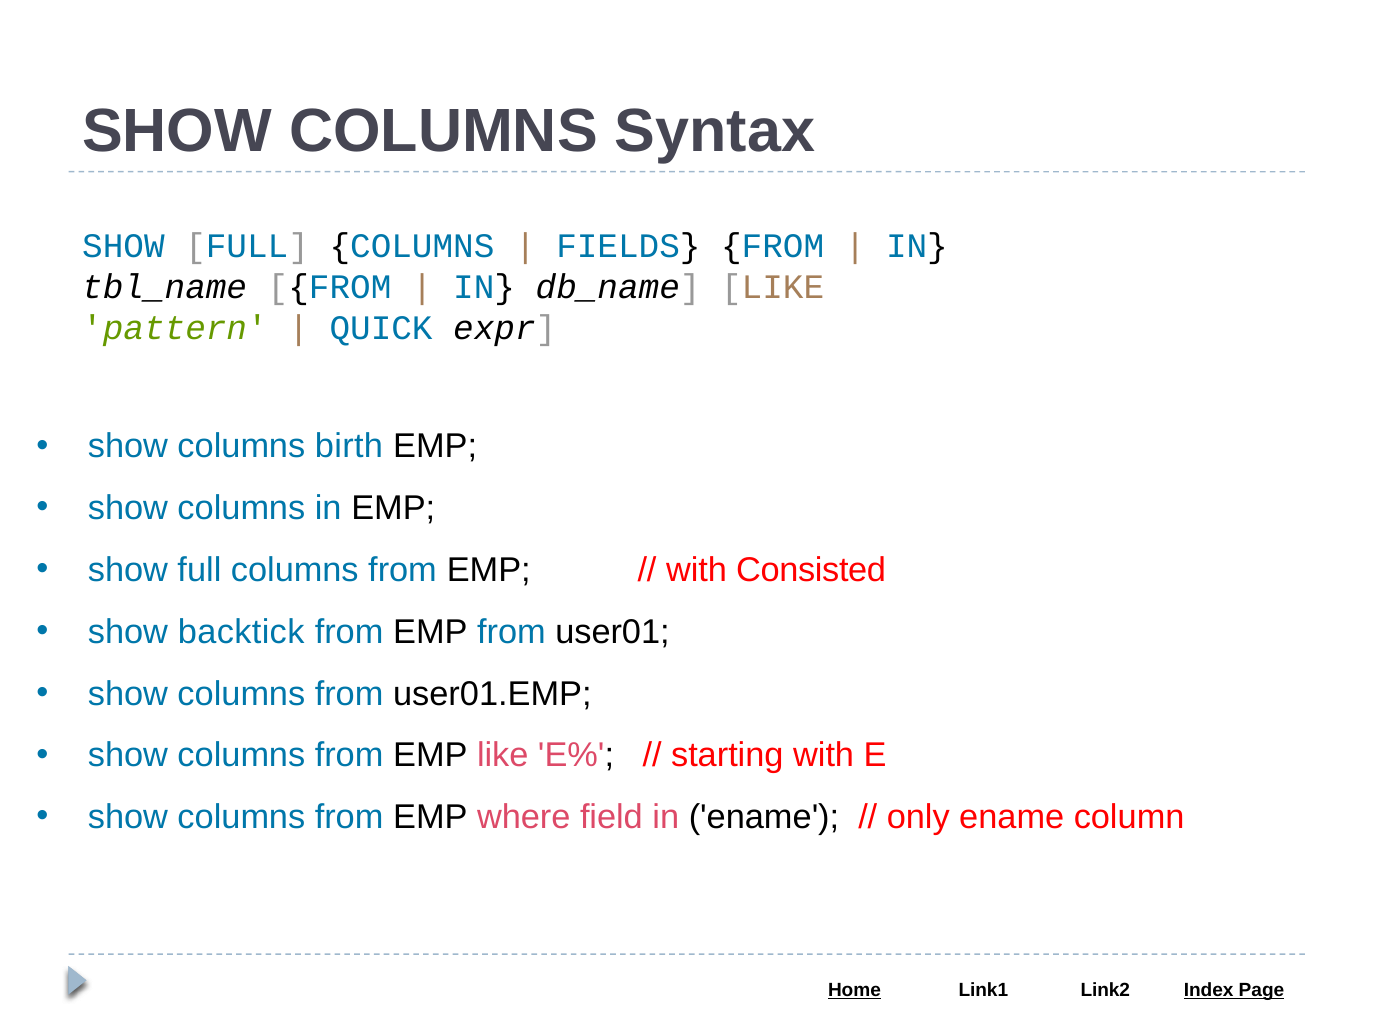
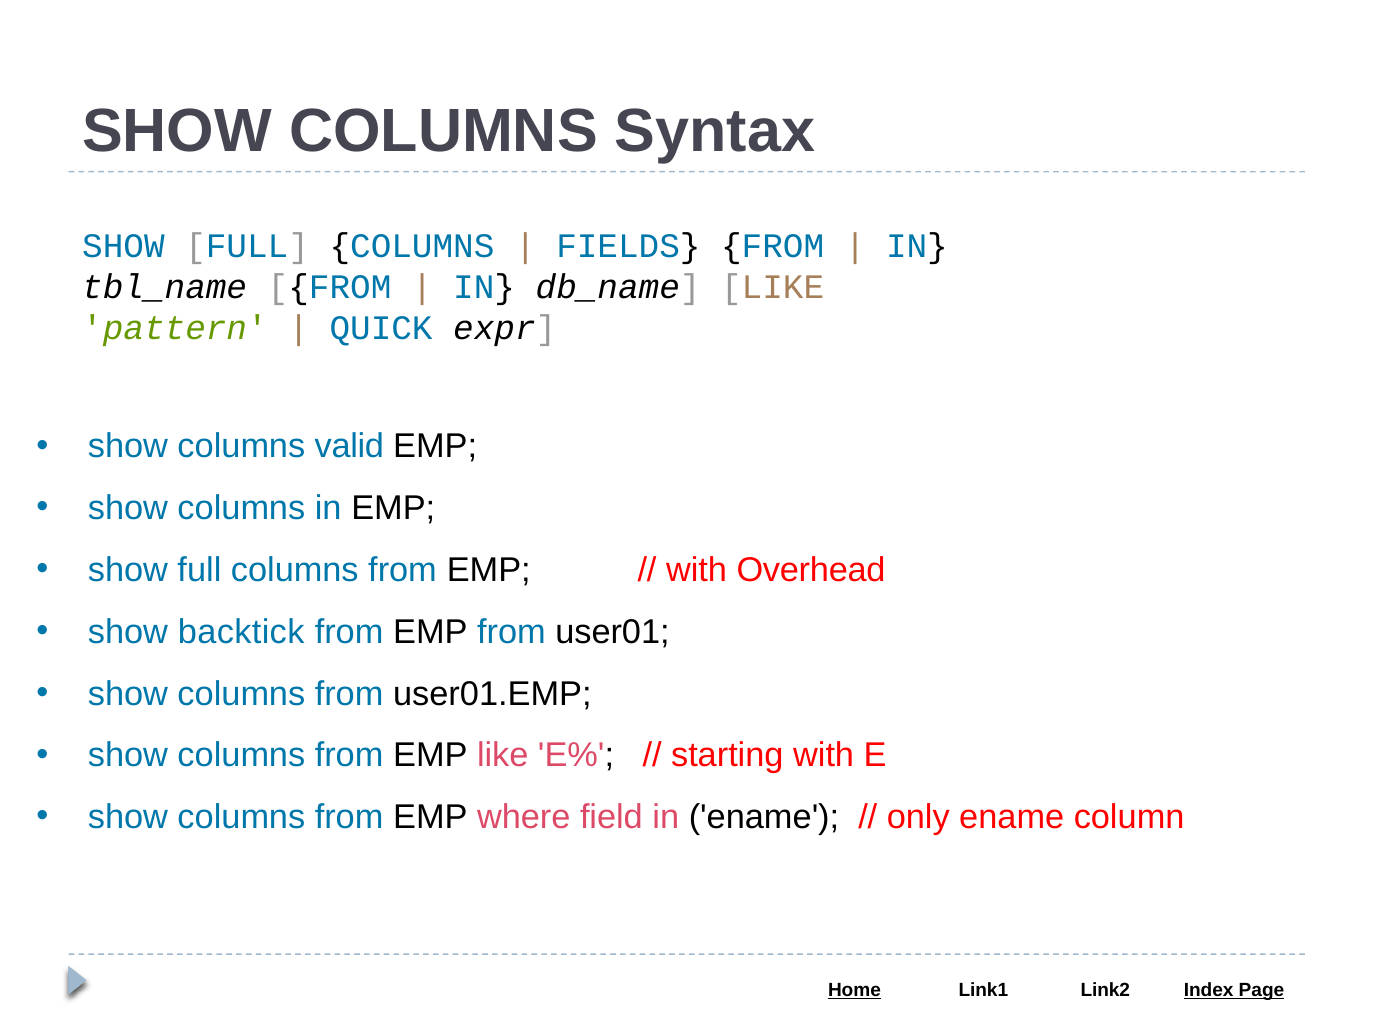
birth: birth -> valid
Consisted: Consisted -> Overhead
